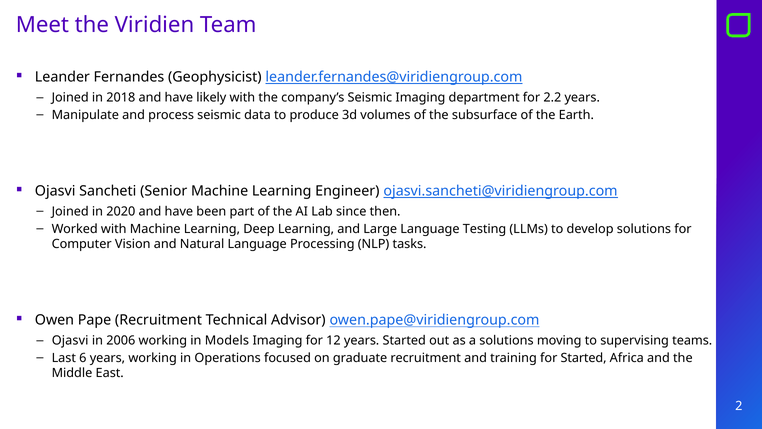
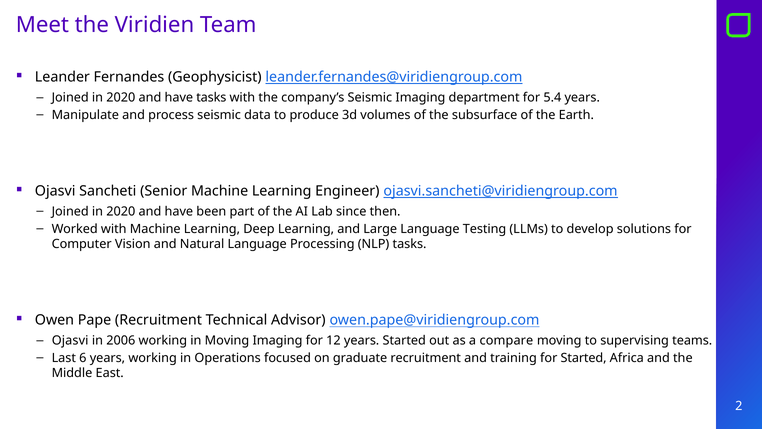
2018 at (121, 98): 2018 -> 2020
have likely: likely -> tasks
2.2: 2.2 -> 5.4
in Models: Models -> Moving
a solutions: solutions -> compare
